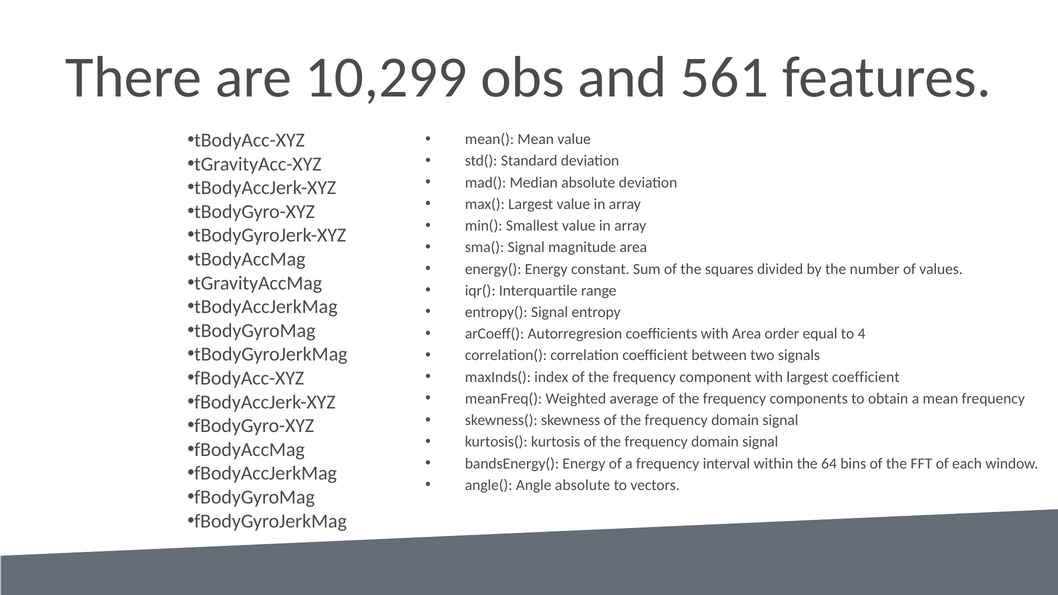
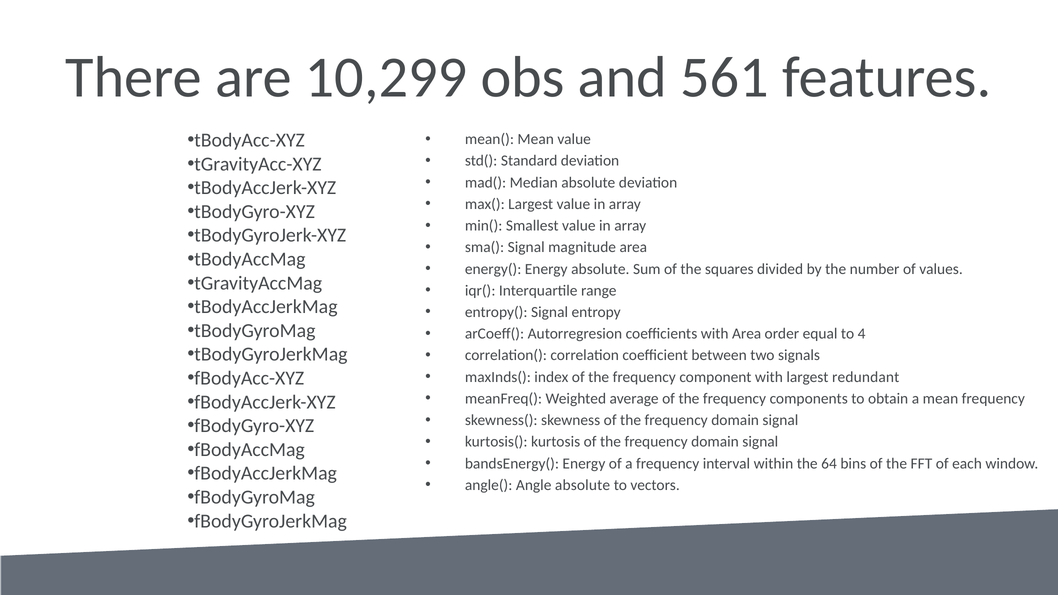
Energy constant: constant -> absolute
largest coefficient: coefficient -> redundant
